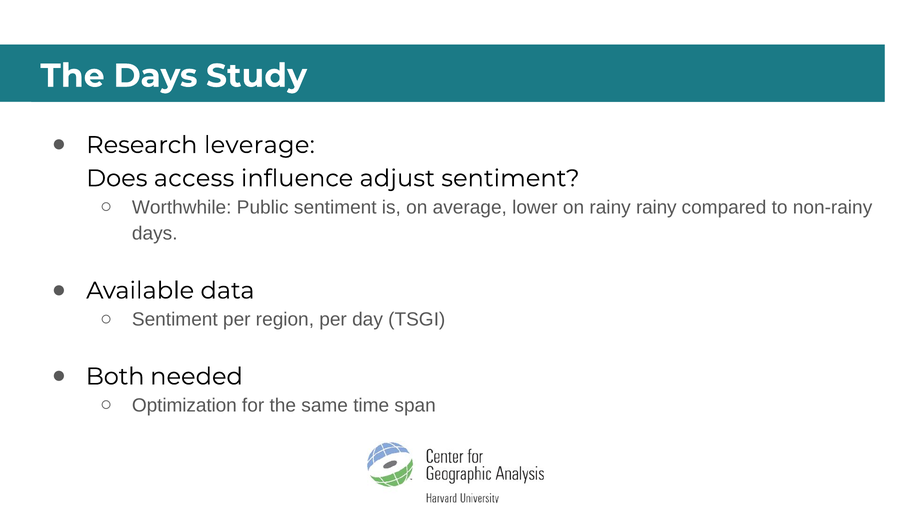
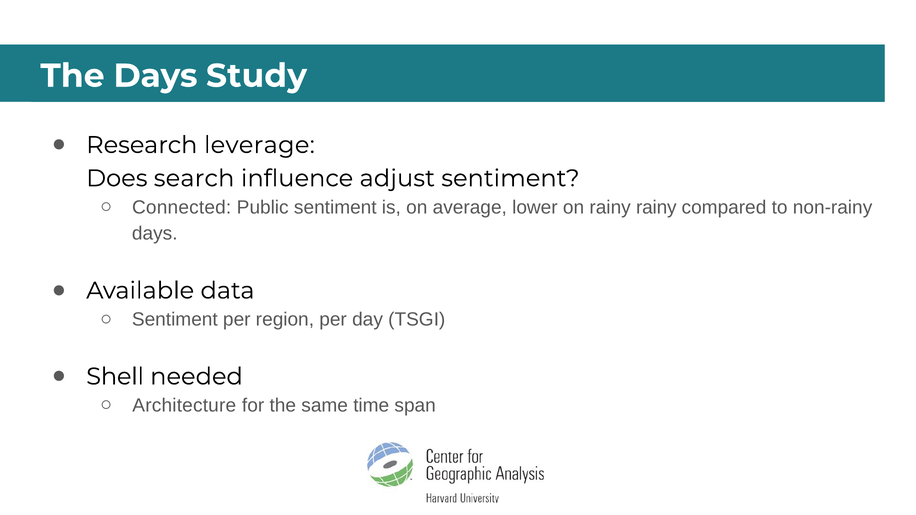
access: access -> search
Worthwhile: Worthwhile -> Connected
Both: Both -> Shell
Optimization: Optimization -> Architecture
